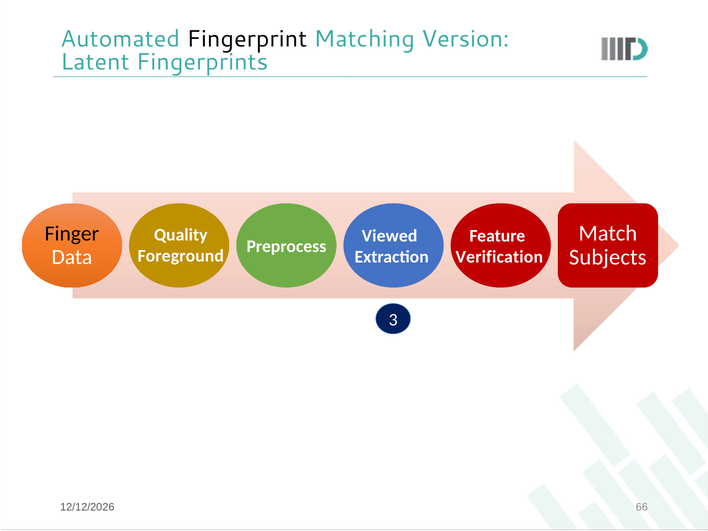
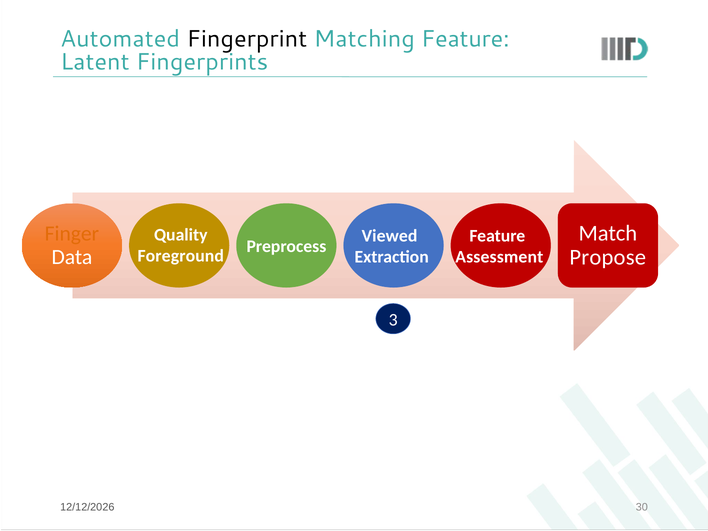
Matching Version: Version -> Feature
Finger colour: black -> orange
Subjects: Subjects -> Propose
Verification: Verification -> Assessment
66: 66 -> 30
